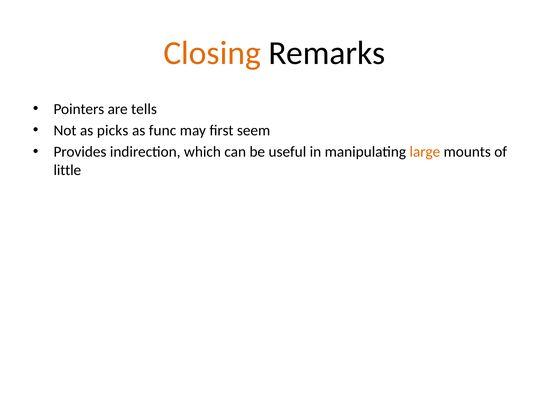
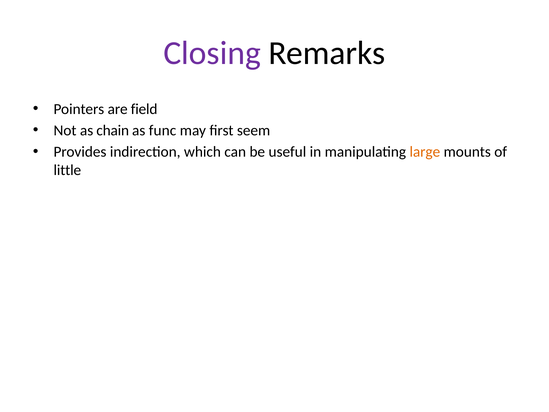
Closing colour: orange -> purple
tells: tells -> field
picks: picks -> chain
